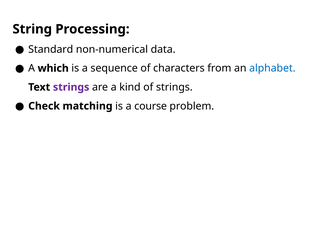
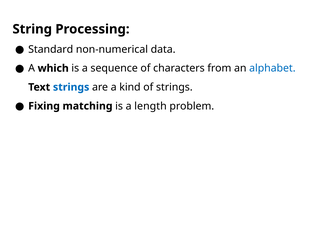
strings at (71, 87) colour: purple -> blue
Check: Check -> Fixing
course: course -> length
